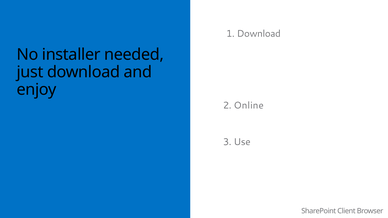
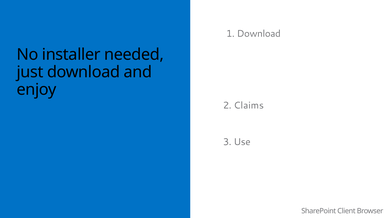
Online: Online -> Claims
